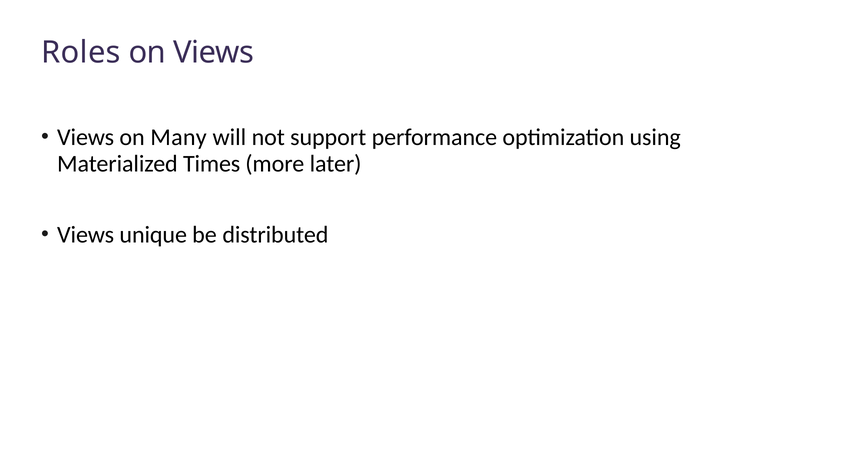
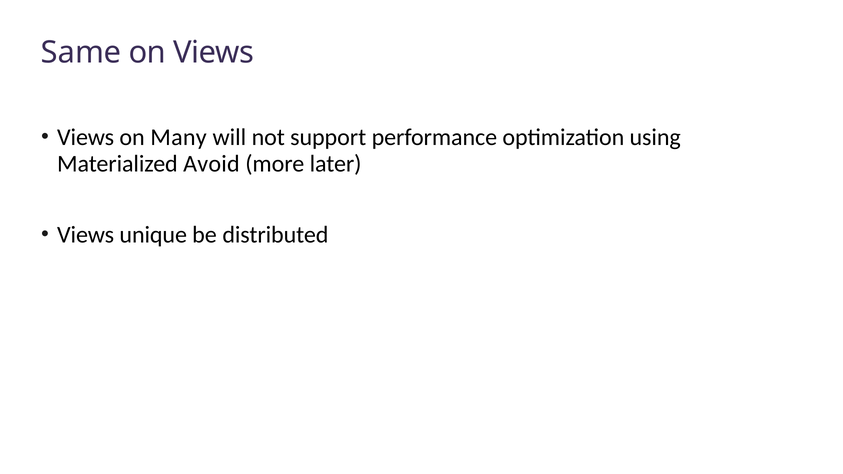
Roles: Roles -> Same
Times: Times -> Avoid
